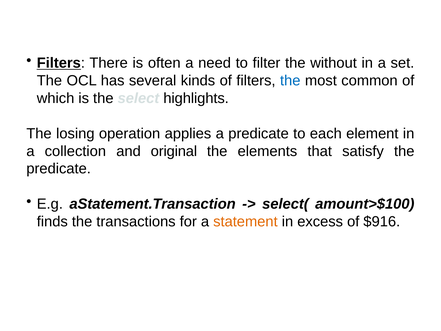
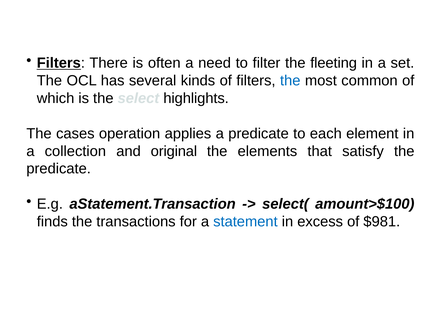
without: without -> fleeting
losing: losing -> cases
statement colour: orange -> blue
$916: $916 -> $981
